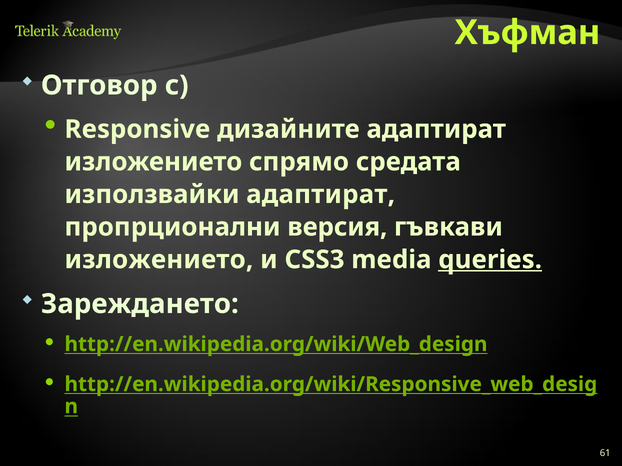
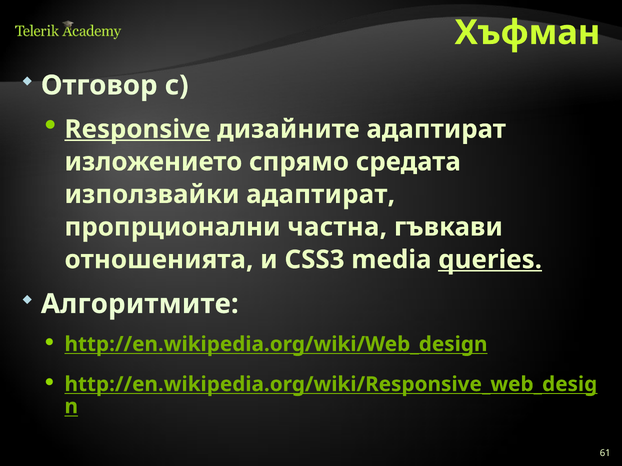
Responsive underline: none -> present
версия: версия -> частна
изложението at (159, 260): изложението -> отношенията
Зареждането: Зареждането -> Алгоритмите
